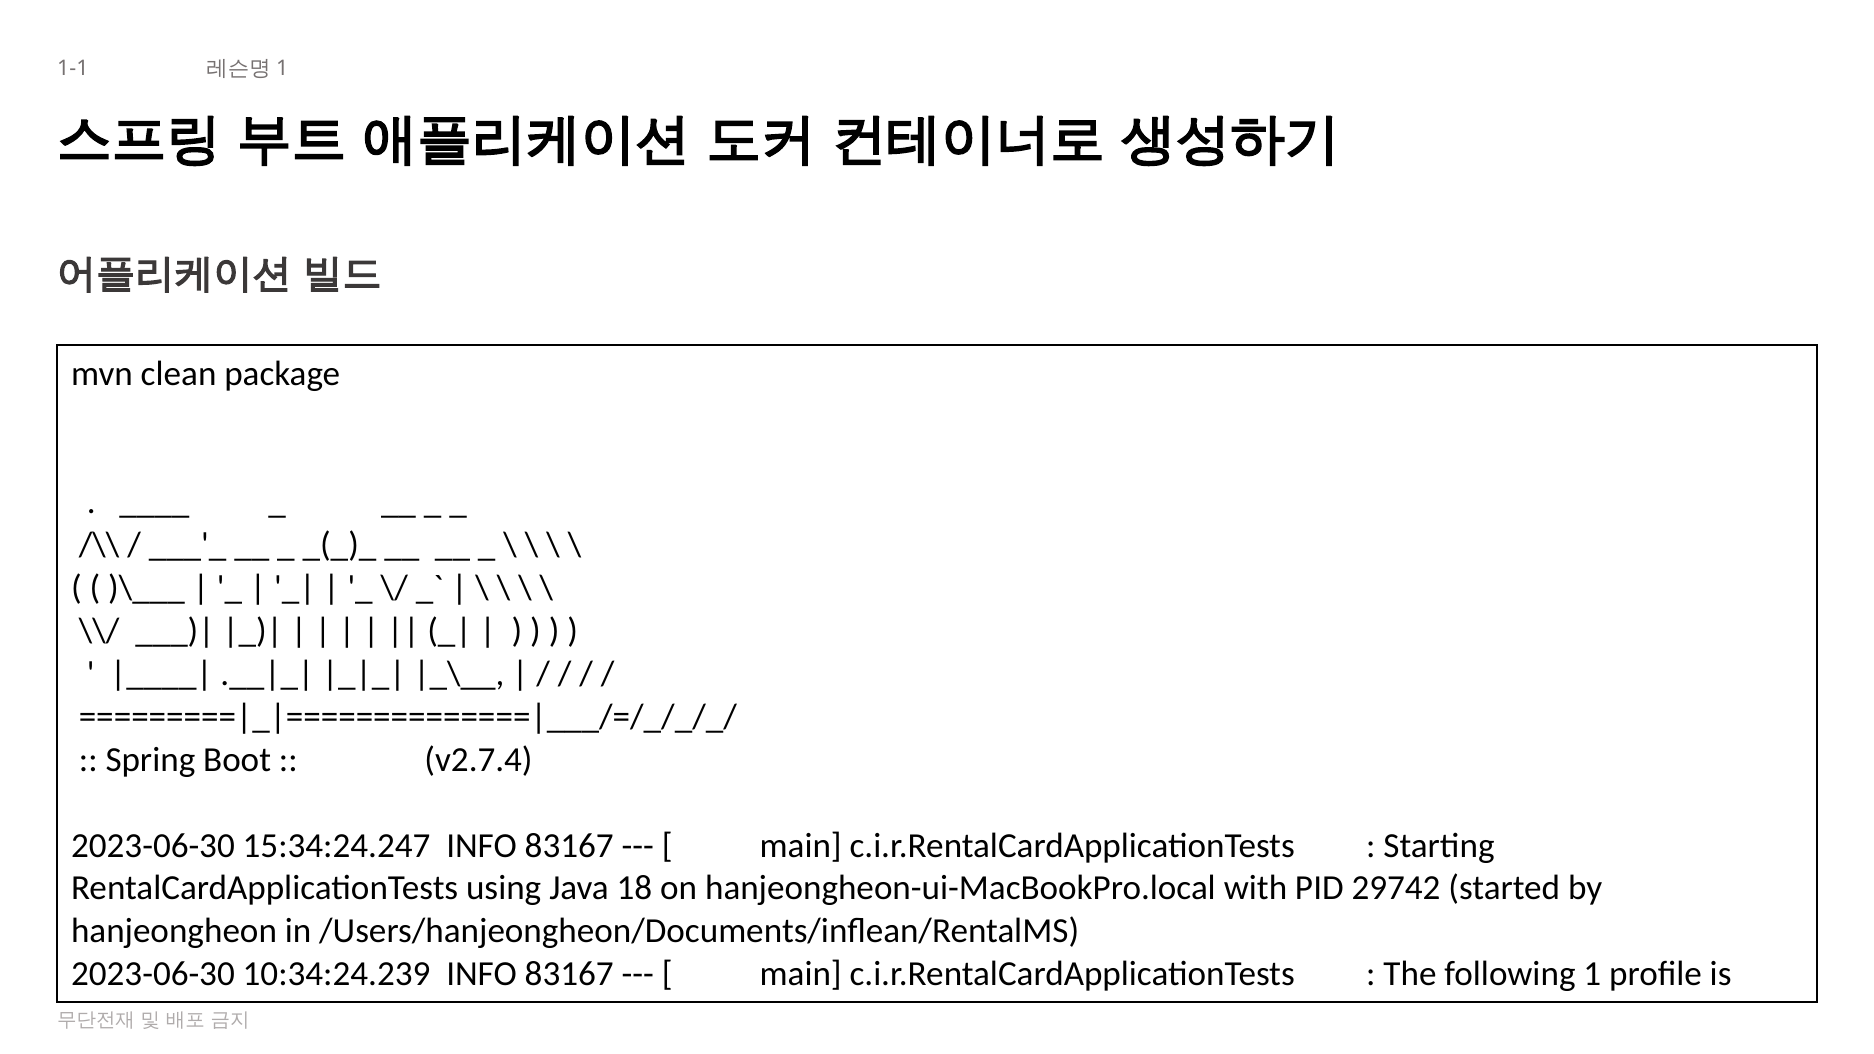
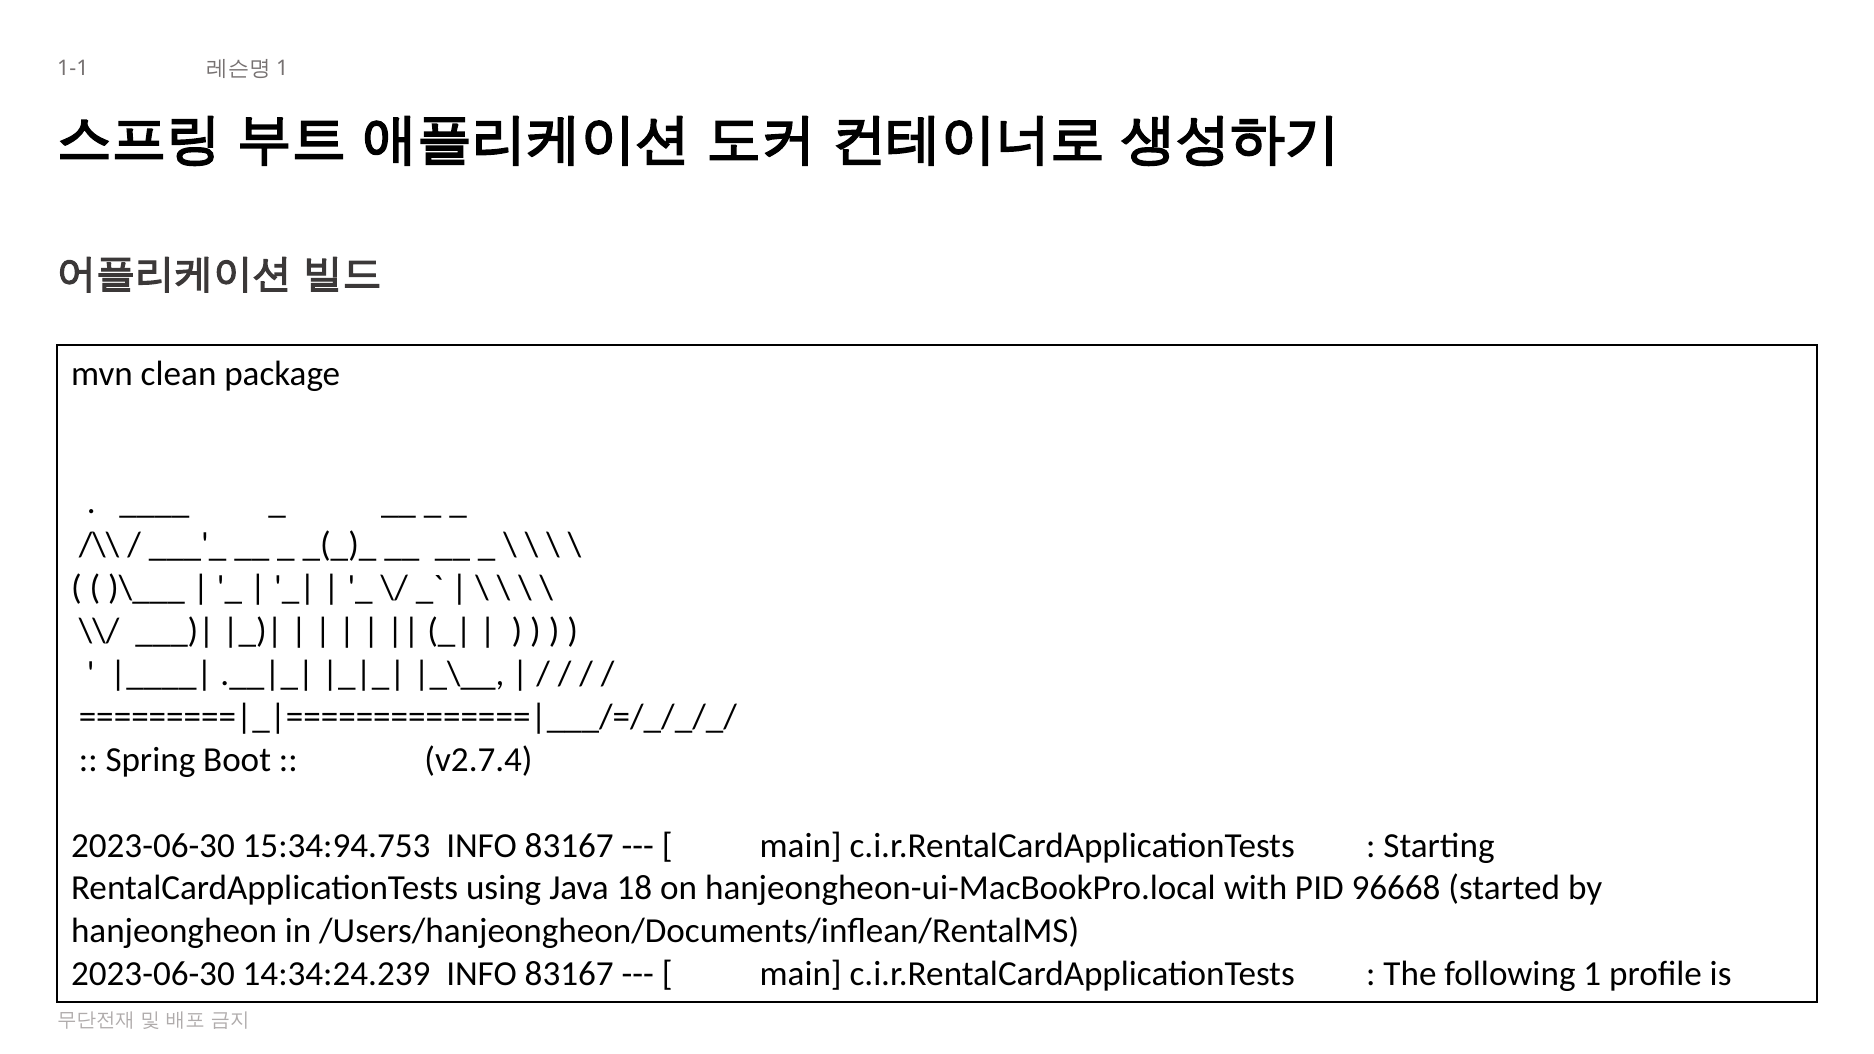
15:34:24.247: 15:34:24.247 -> 15:34:94.753
29742: 29742 -> 96668
10:34:24.239: 10:34:24.239 -> 14:34:24.239
